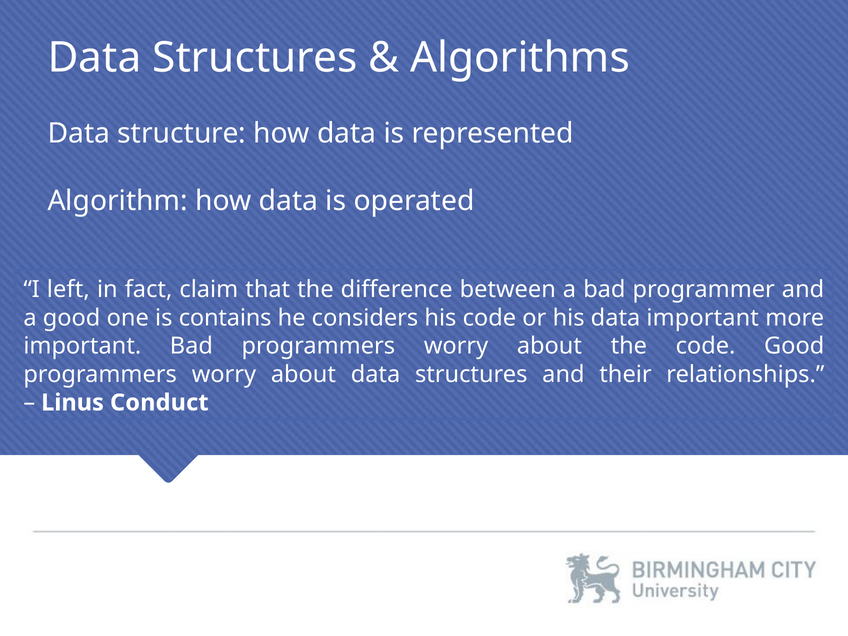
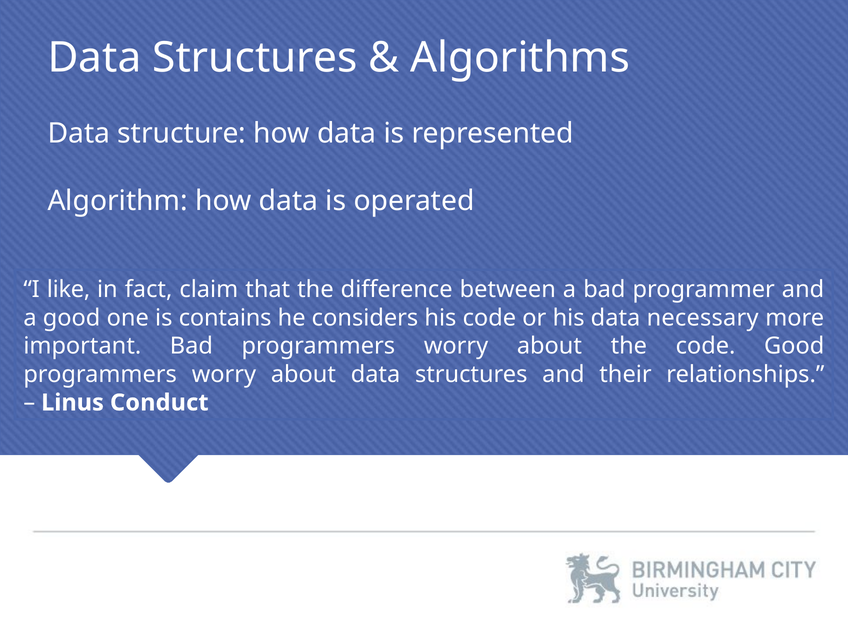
left: left -> like
data important: important -> necessary
